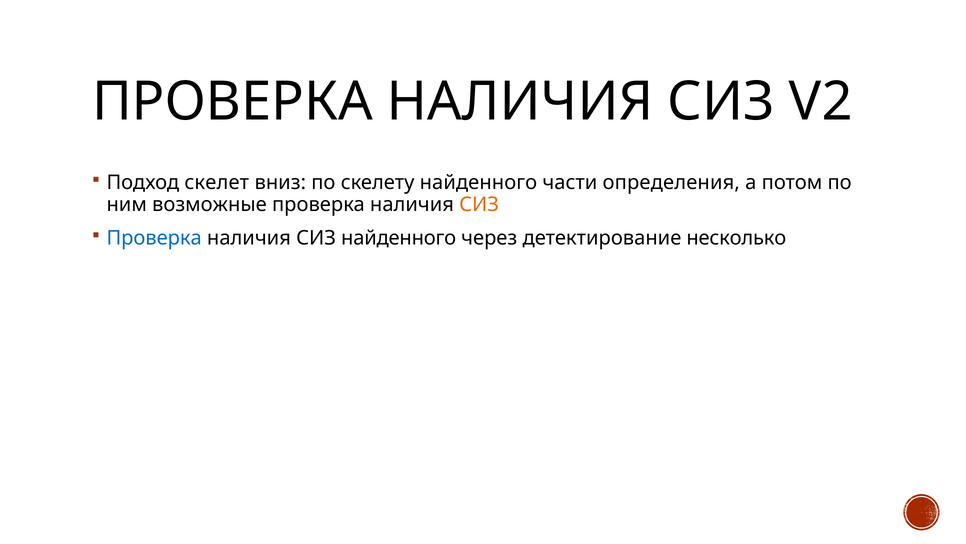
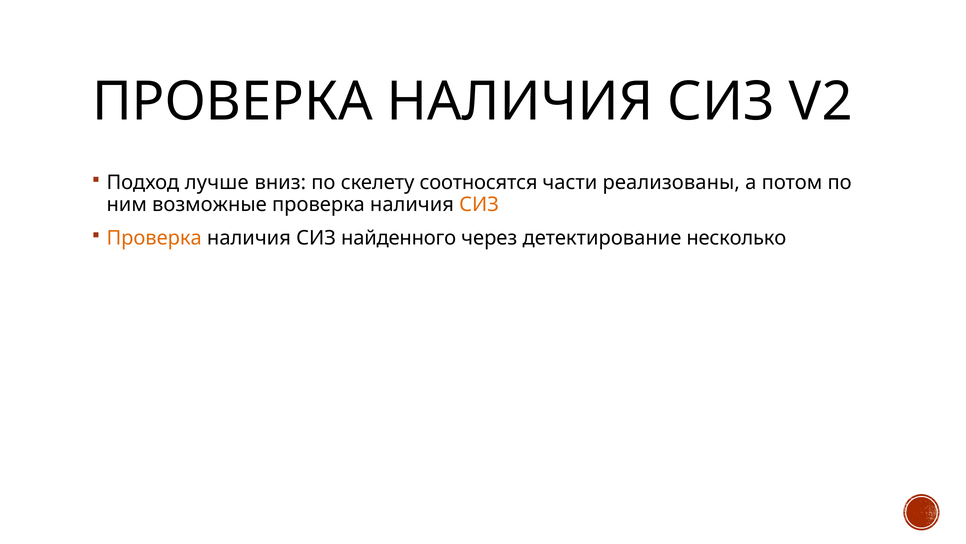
скелет: скелет -> лучше
скелету найденного: найденного -> соотносятся
определения: определения -> реализованы
Проверка at (154, 238) colour: blue -> orange
